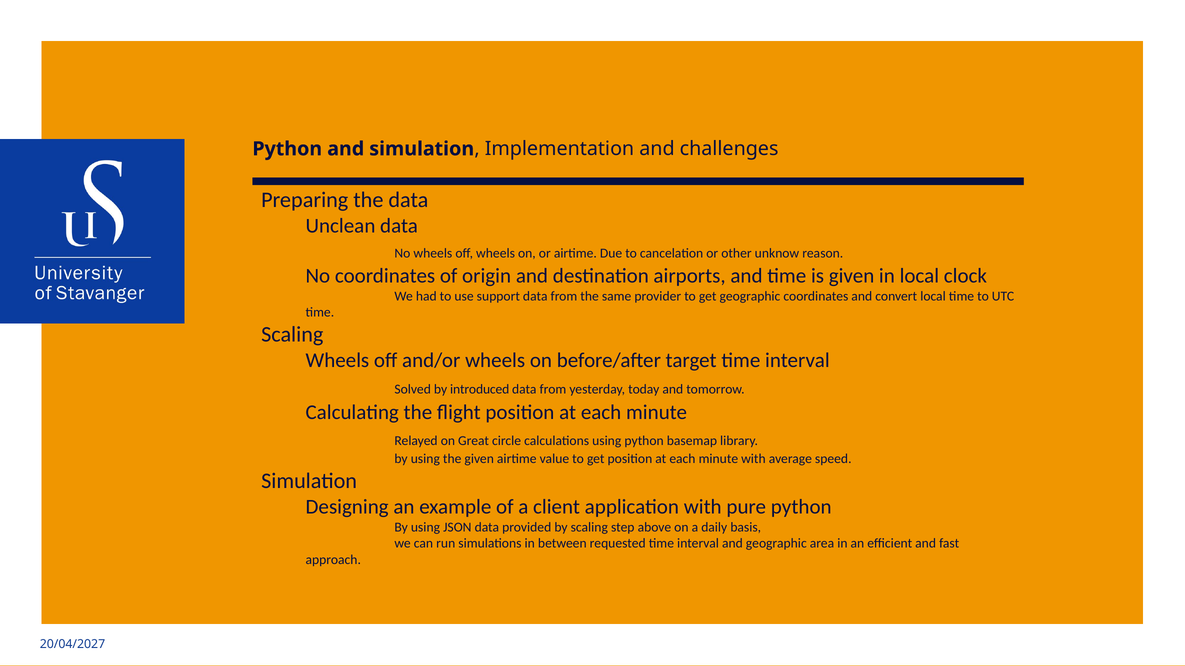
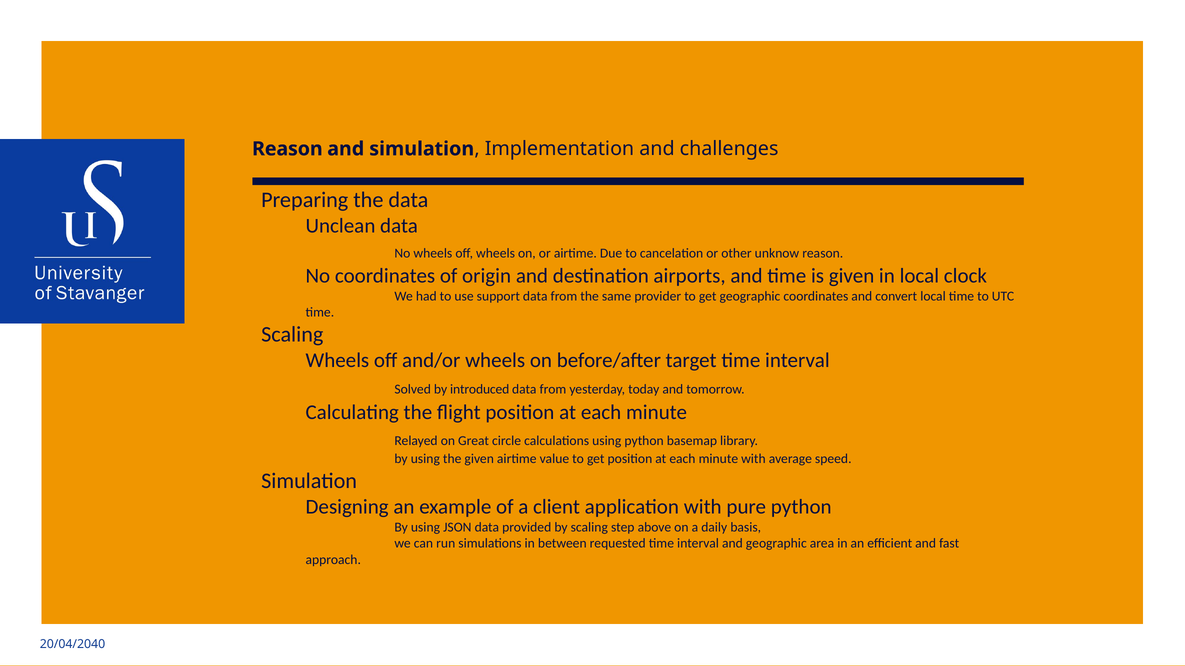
Python at (287, 149): Python -> Reason
20/04/2027: 20/04/2027 -> 20/04/2040
